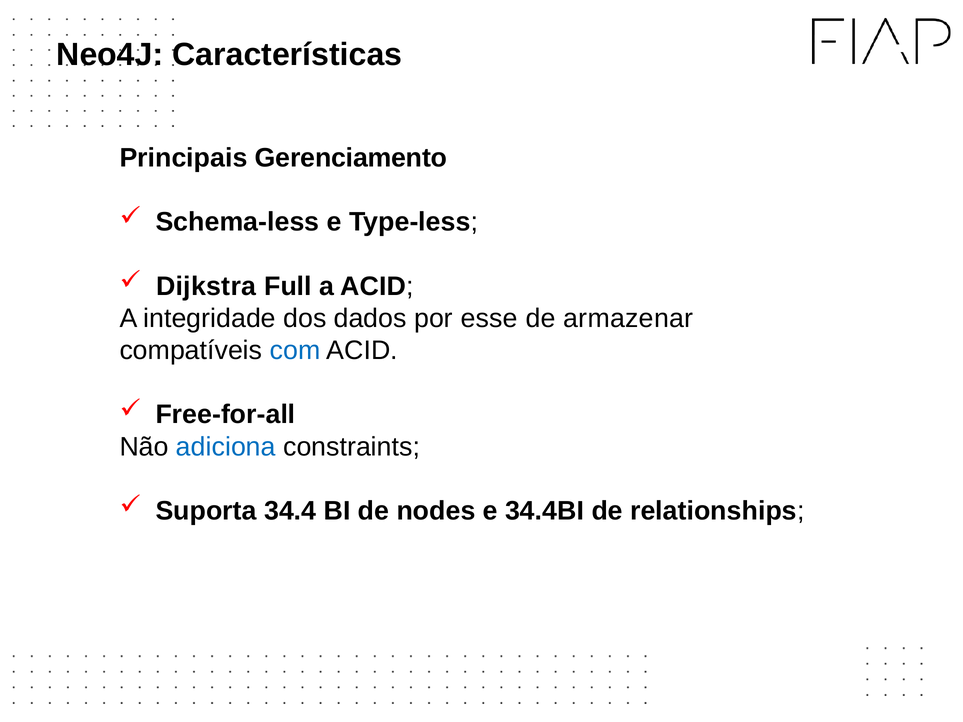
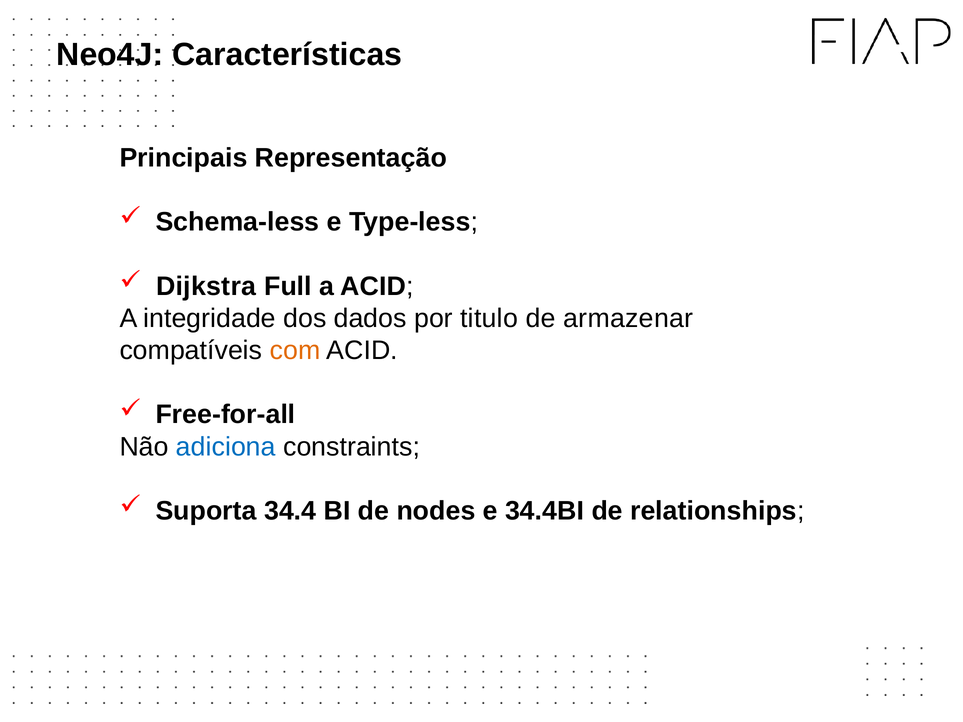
Gerenciamento: Gerenciamento -> Representação
esse: esse -> titulo
com colour: blue -> orange
